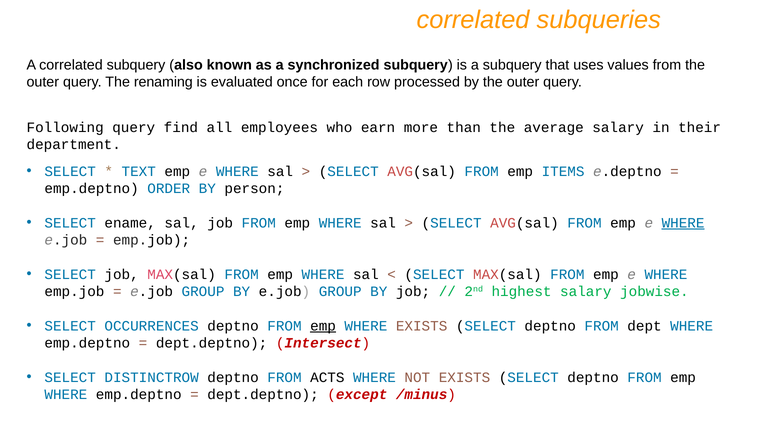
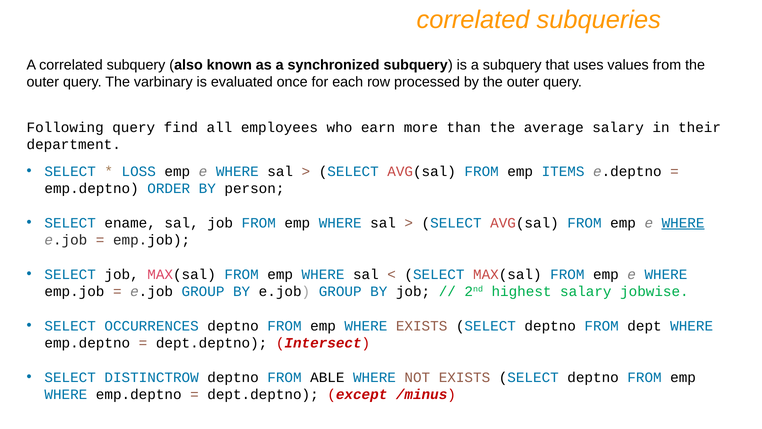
renaming: renaming -> varbinary
TEXT: TEXT -> LOSS
emp at (323, 326) underline: present -> none
ACTS: ACTS -> ABLE
